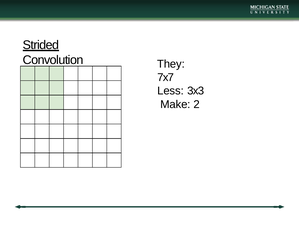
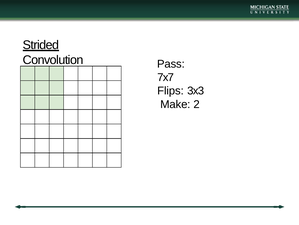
They: They -> Pass
Less: Less -> Flips
